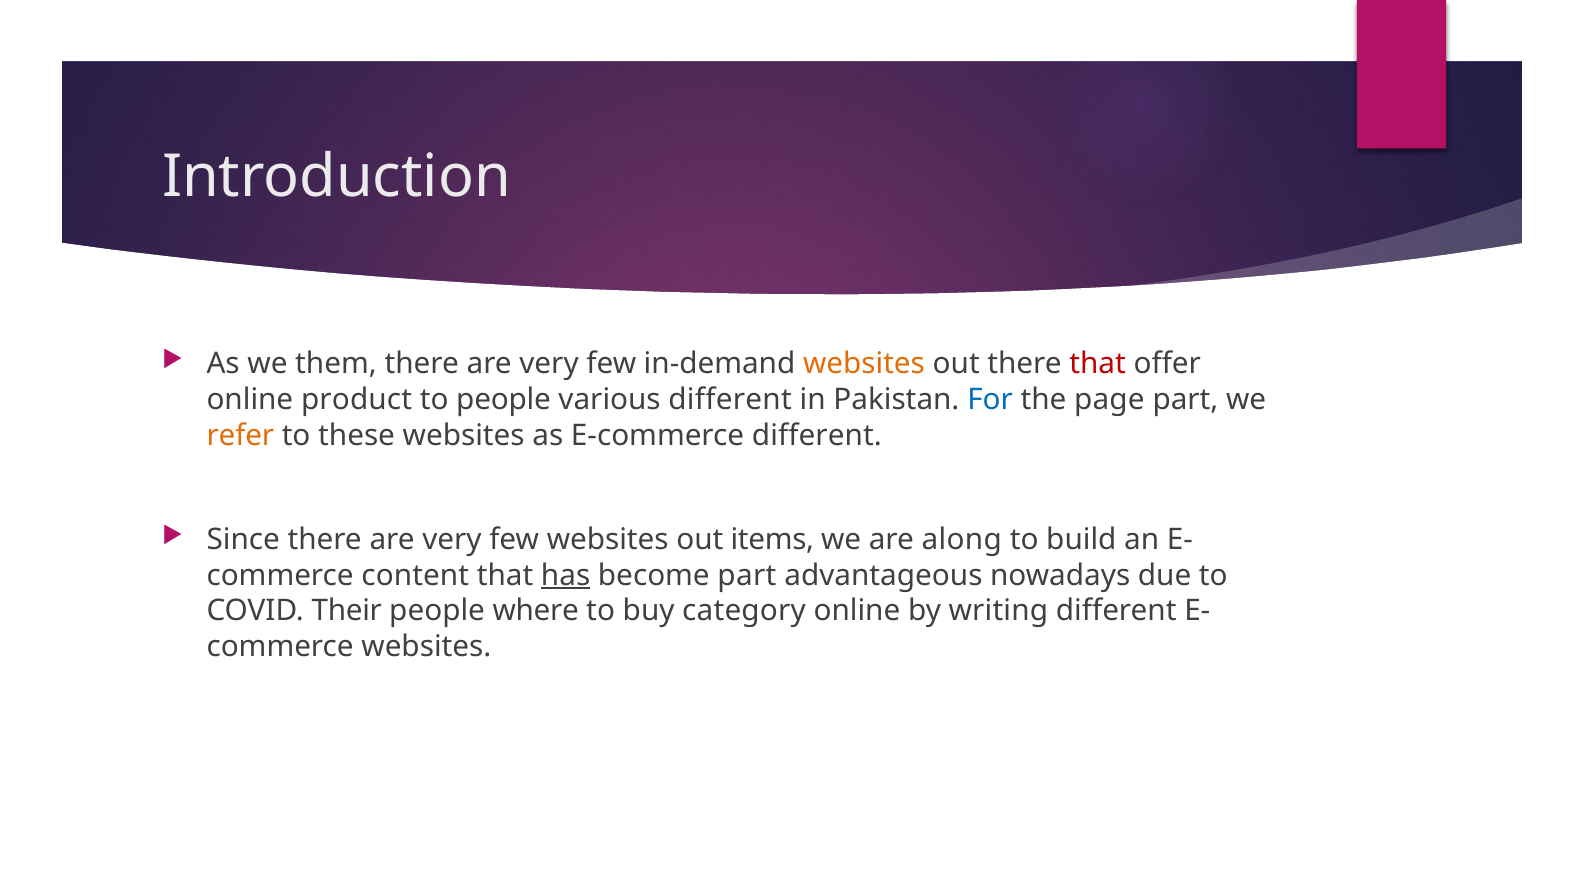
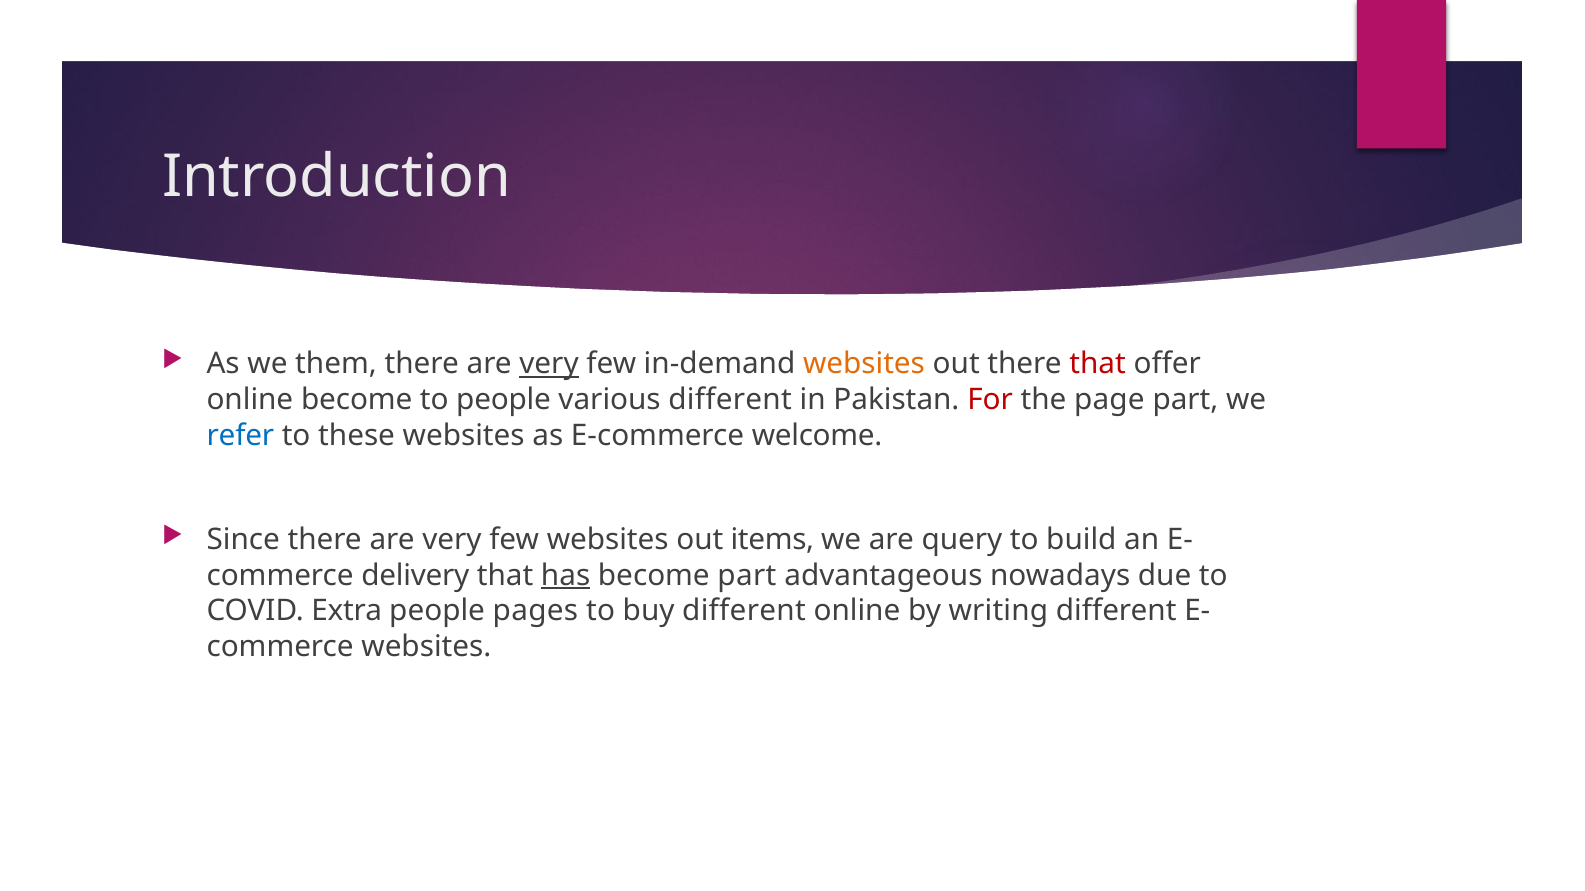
very at (549, 364) underline: none -> present
online product: product -> become
For colour: blue -> red
refer colour: orange -> blue
E-commerce different: different -> welcome
along: along -> query
content: content -> delivery
Their: Their -> Extra
where: where -> pages
buy category: category -> different
